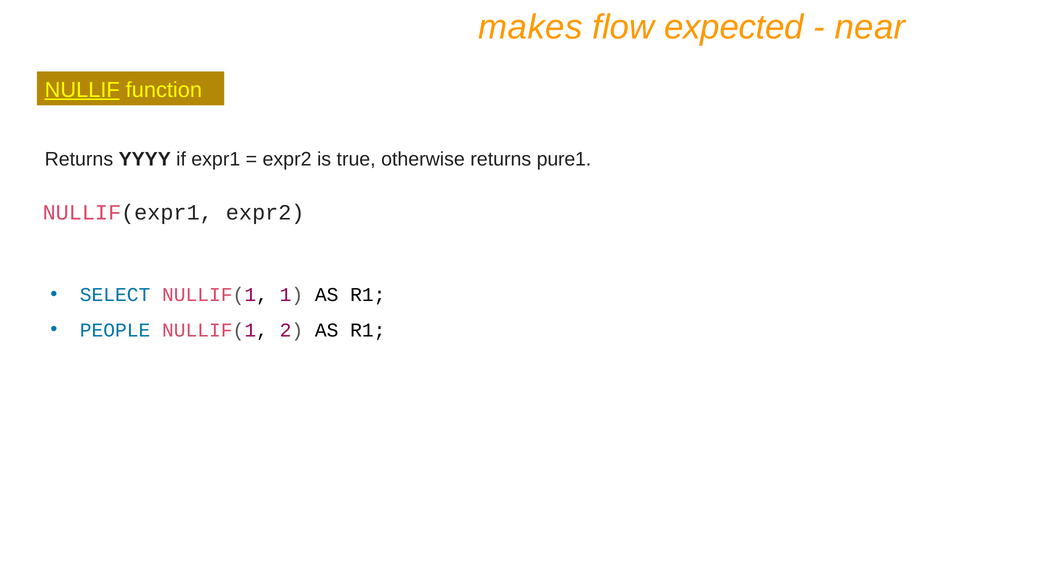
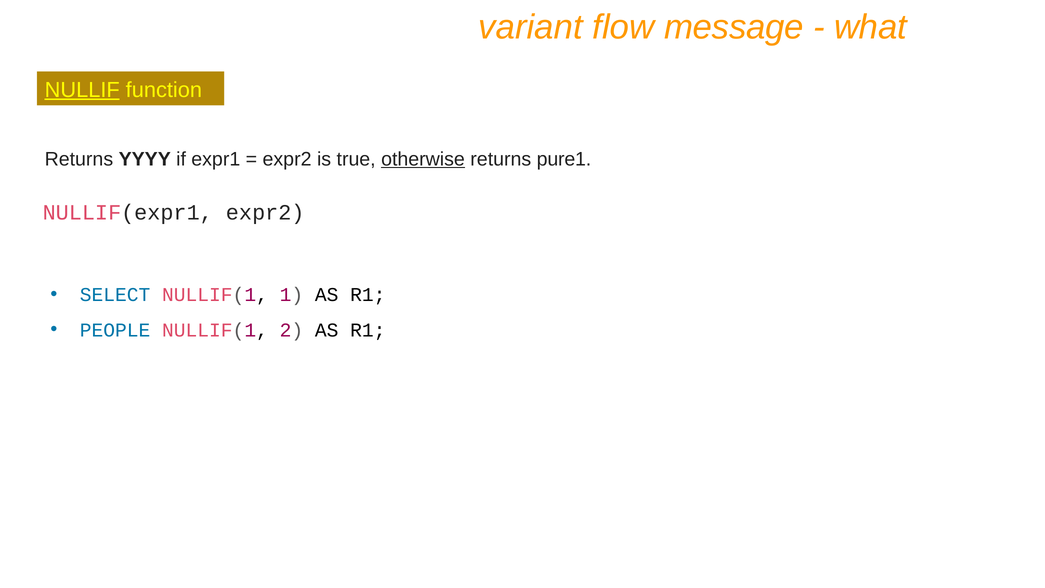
makes: makes -> variant
expected: expected -> message
near: near -> what
otherwise underline: none -> present
